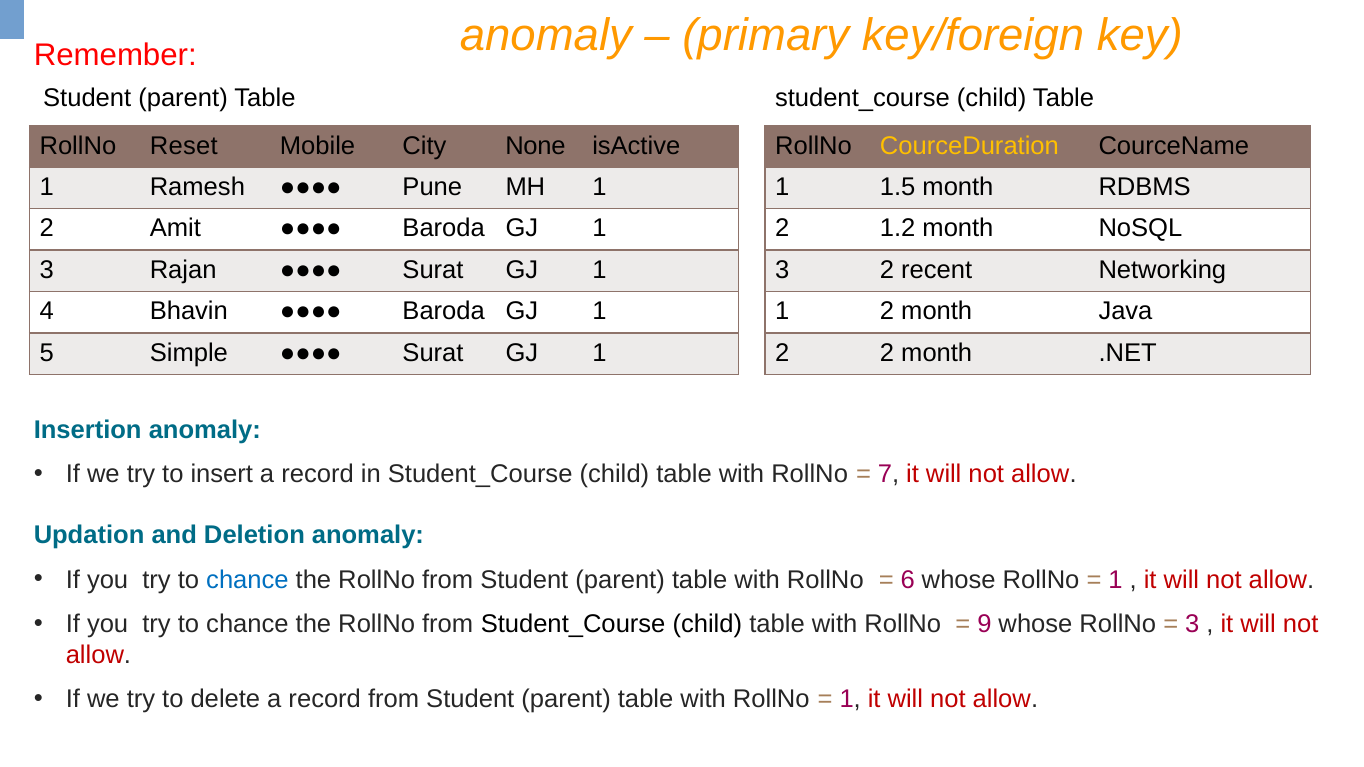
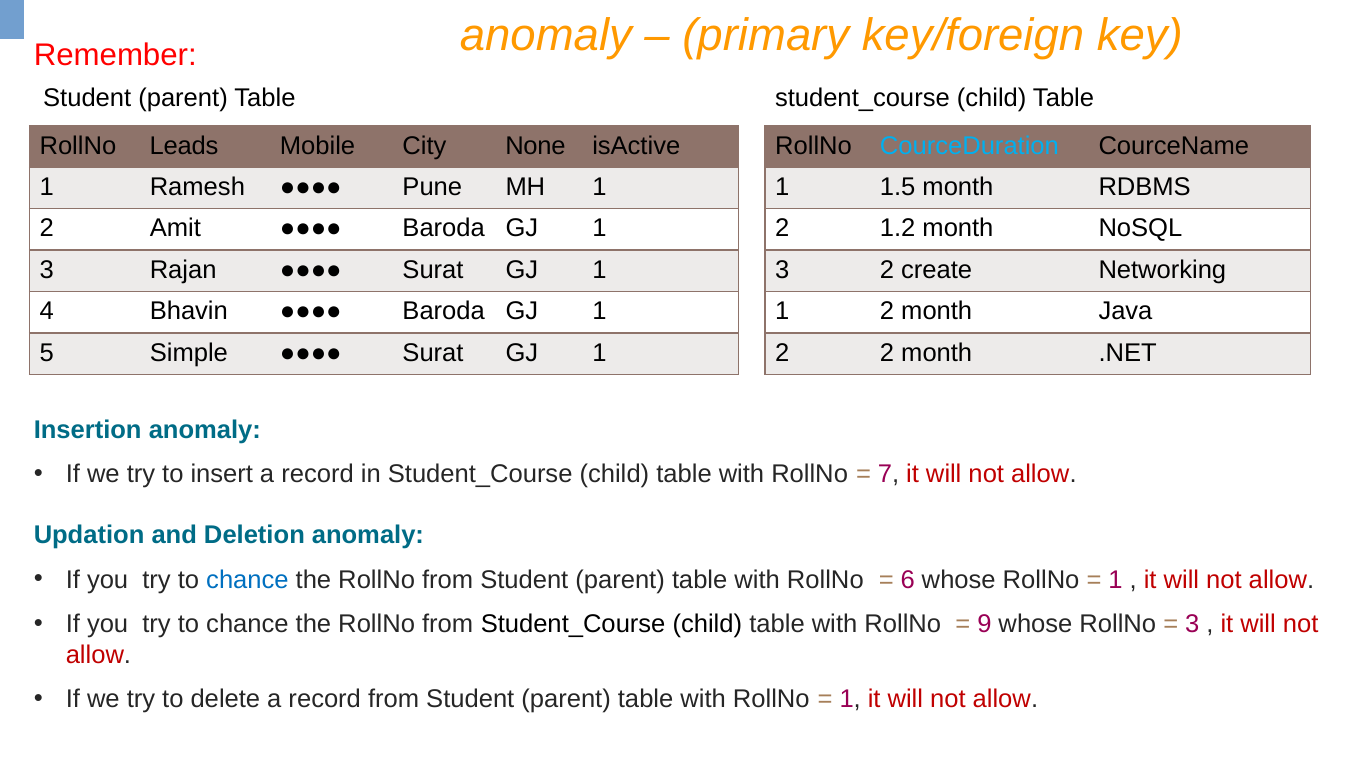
Reset: Reset -> Leads
CourceDuration colour: yellow -> light blue
recent: recent -> create
